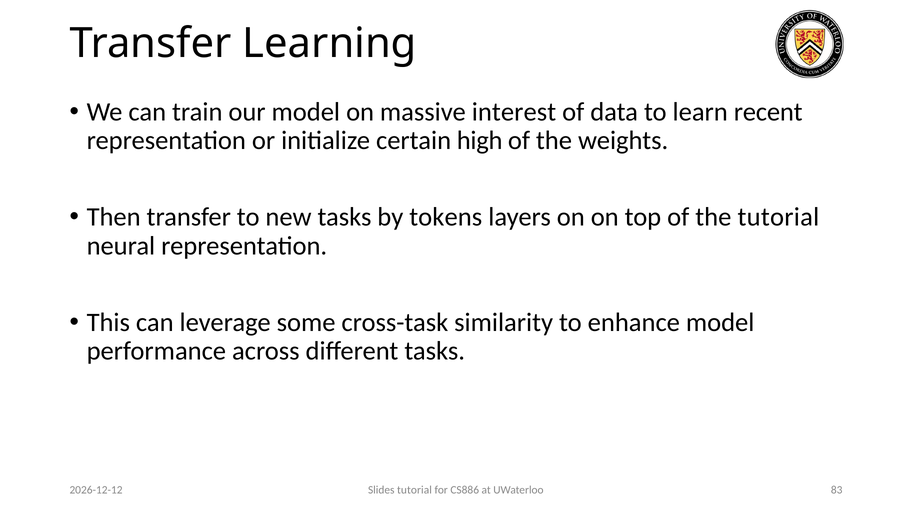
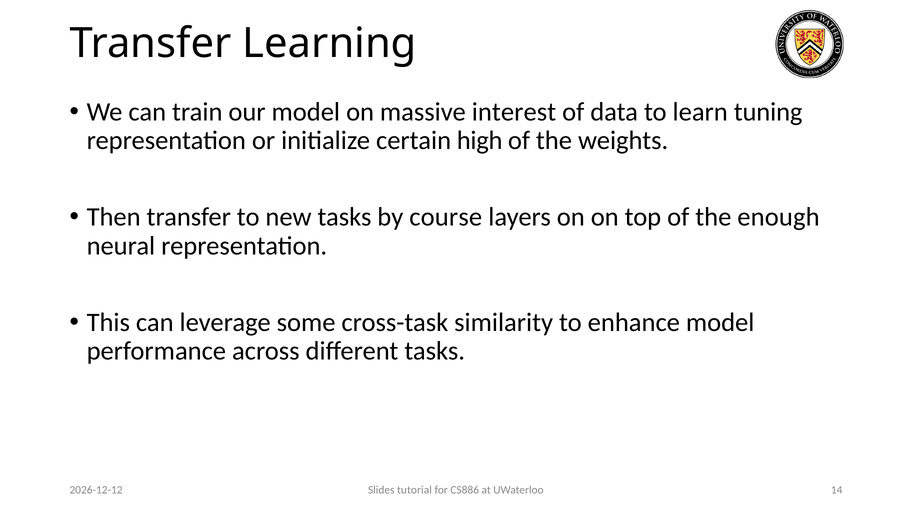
recent: recent -> tuning
tokens: tokens -> course
the tutorial: tutorial -> enough
83: 83 -> 14
